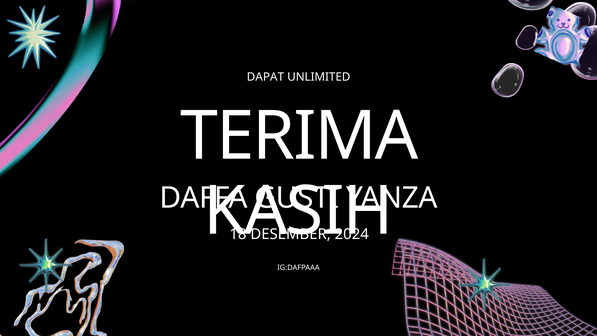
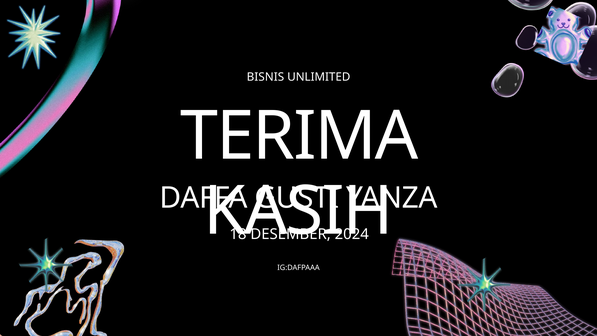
DAPAT: DAPAT -> BISNIS
